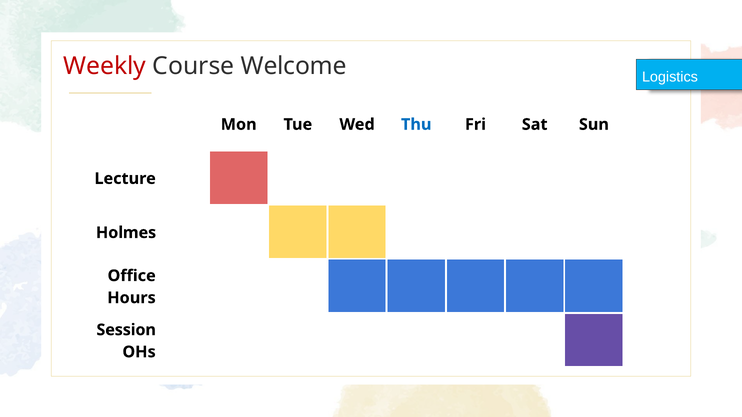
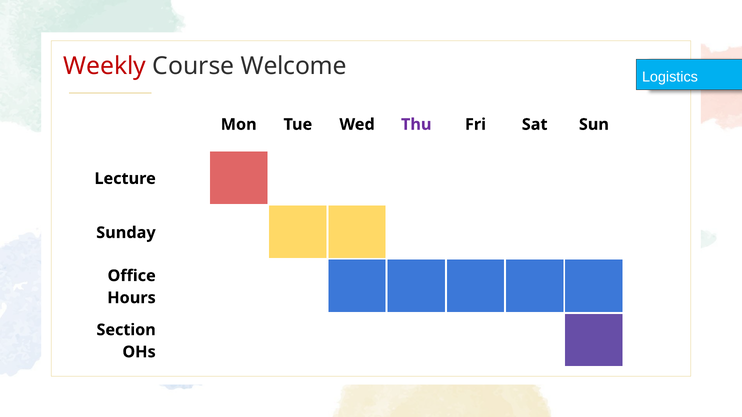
Thu colour: blue -> purple
Holmes: Holmes -> Sunday
Session: Session -> Section
